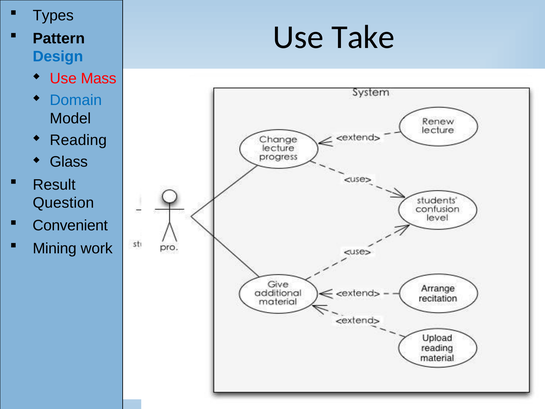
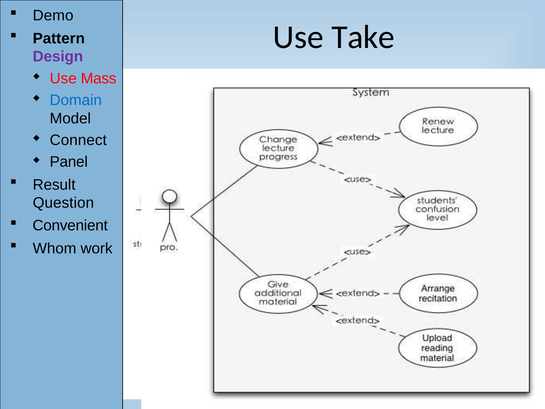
Types: Types -> Demo
Design colour: blue -> purple
Reading: Reading -> Connect
Glass: Glass -> Panel
Mining: Mining -> Whom
